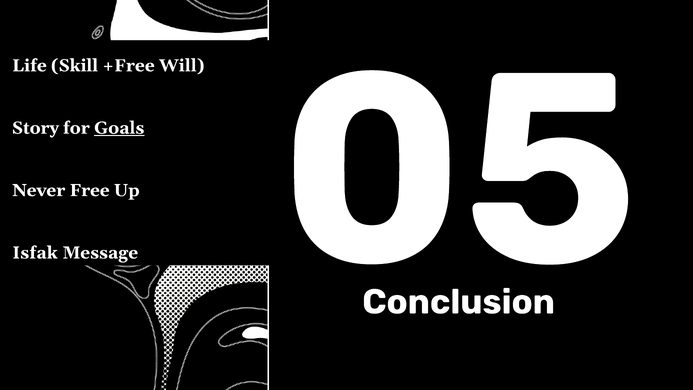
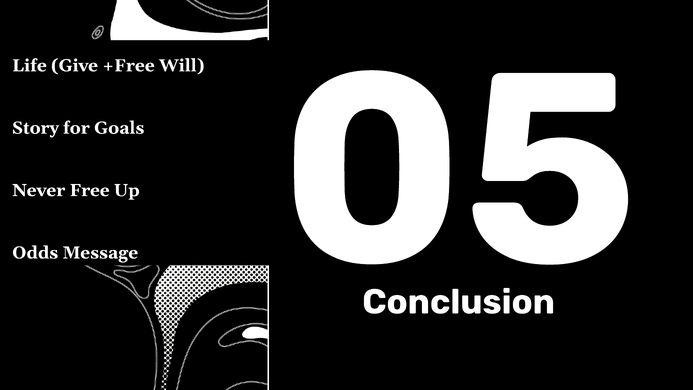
Skill: Skill -> Give
Goals underline: present -> none
Isfak: Isfak -> Odds
